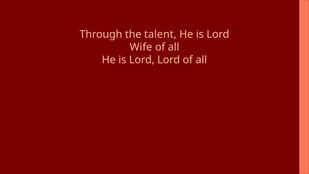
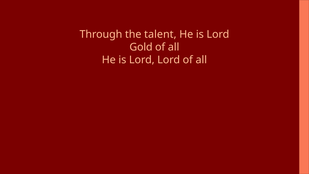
Wife: Wife -> Gold
